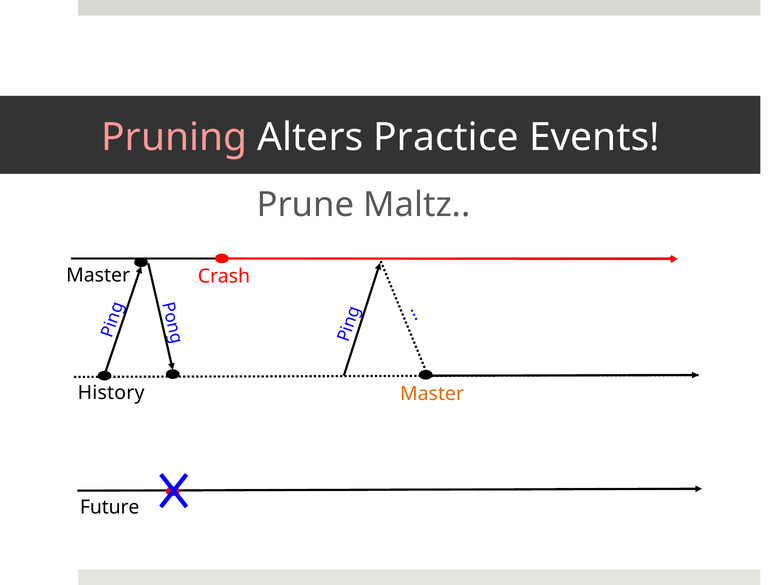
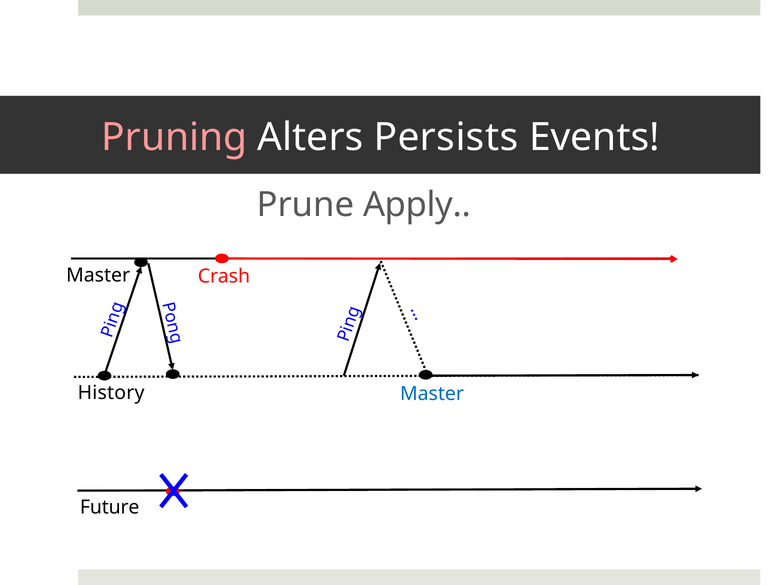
Practice: Practice -> Persists
Maltz: Maltz -> Apply
Master at (432, 394) colour: orange -> blue
